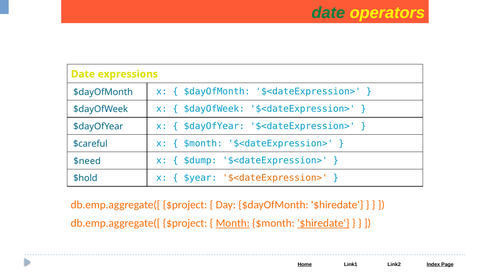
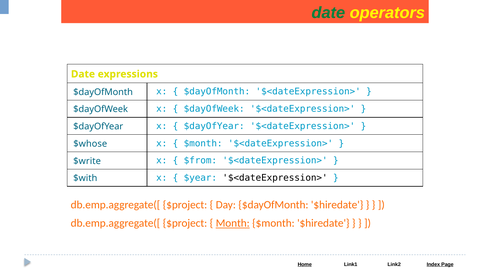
$careful: $careful -> $whose
$need: $need -> $write
$dump: $dump -> $from
$hold: $hold -> $with
$<dateExpression> at (275, 178) colour: orange -> black
$hiredate at (323, 224) underline: present -> none
